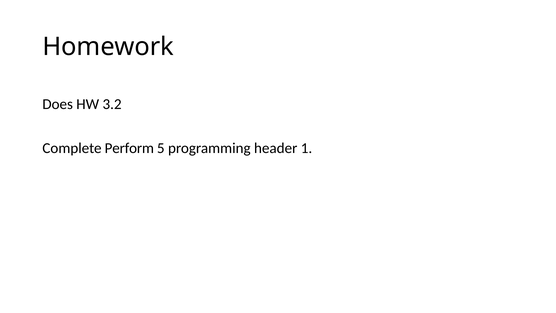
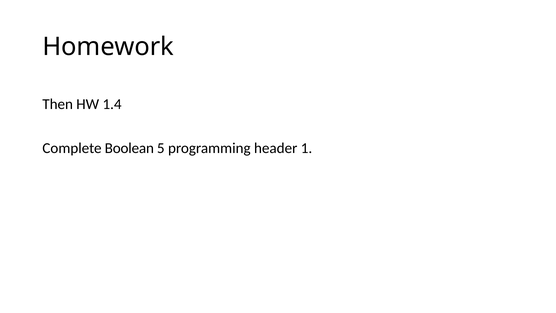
Does: Does -> Then
3.2: 3.2 -> 1.4
Perform: Perform -> Boolean
